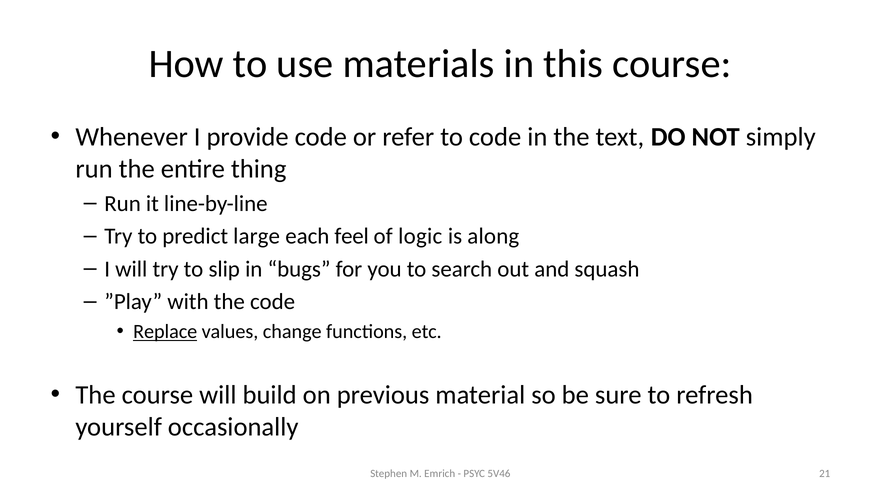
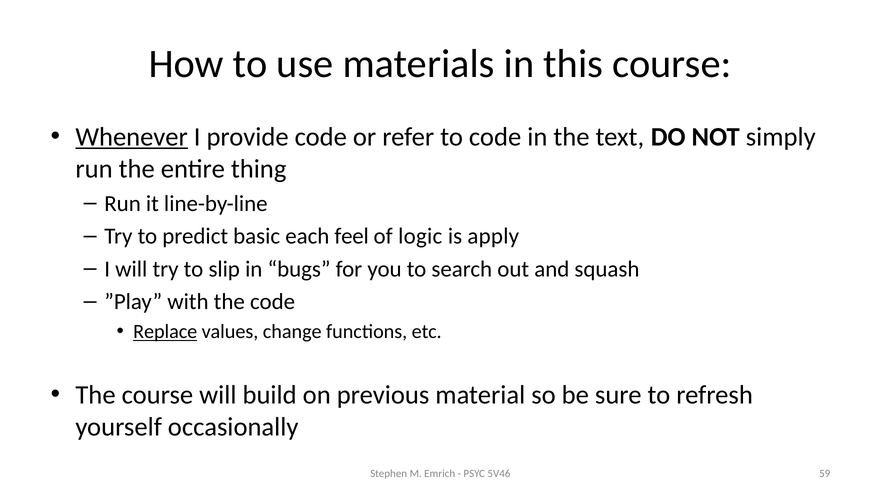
Whenever underline: none -> present
large: large -> basic
along: along -> apply
21: 21 -> 59
